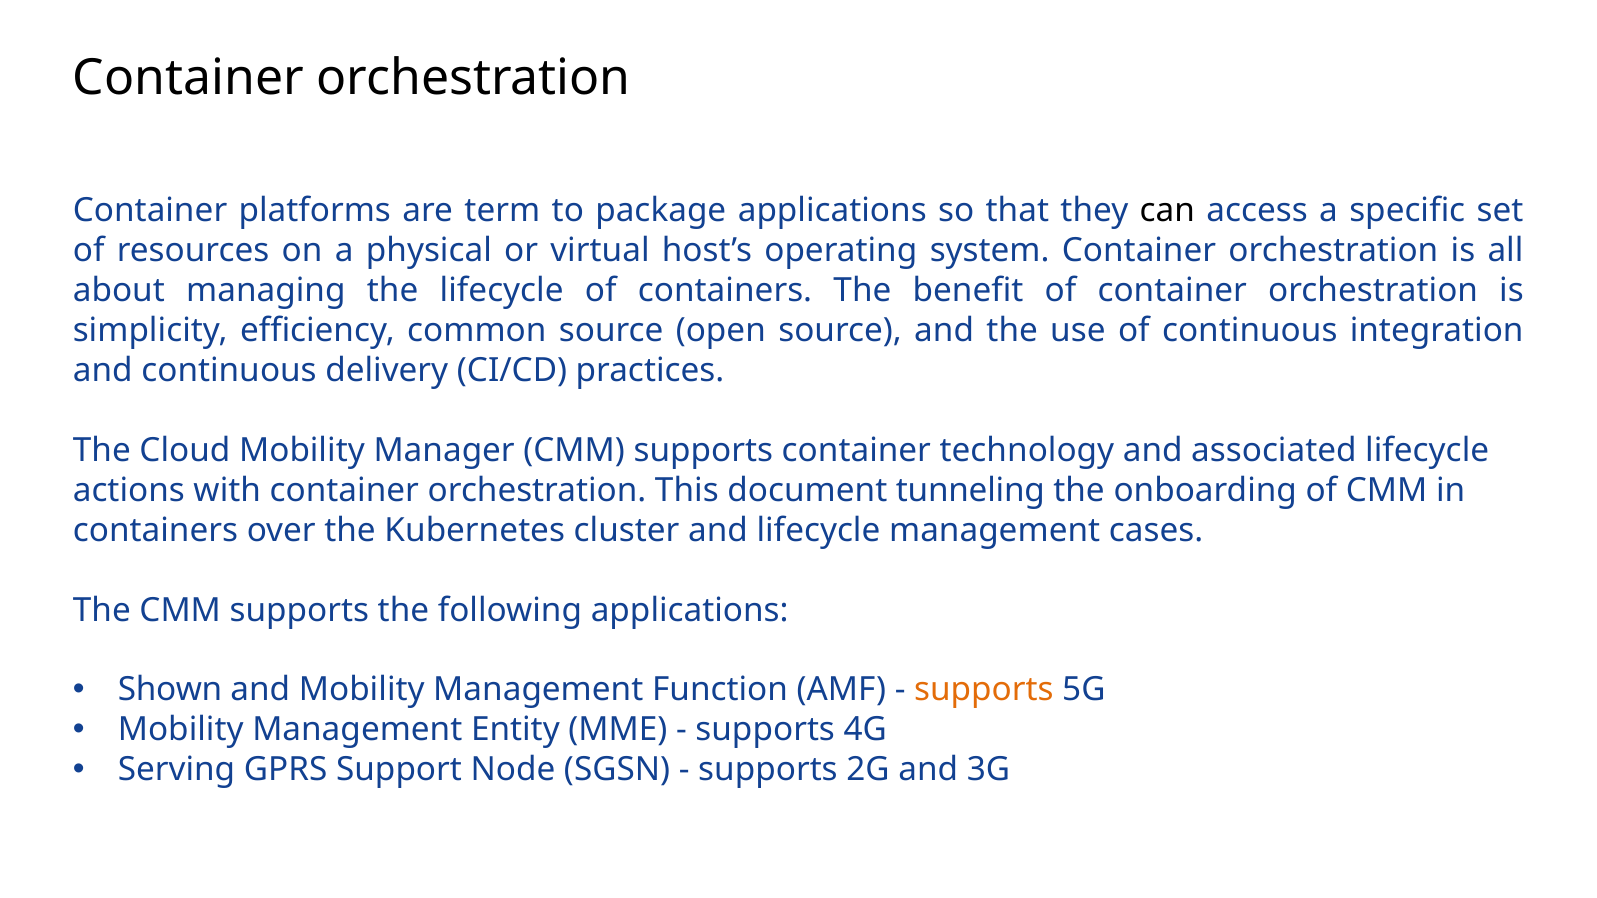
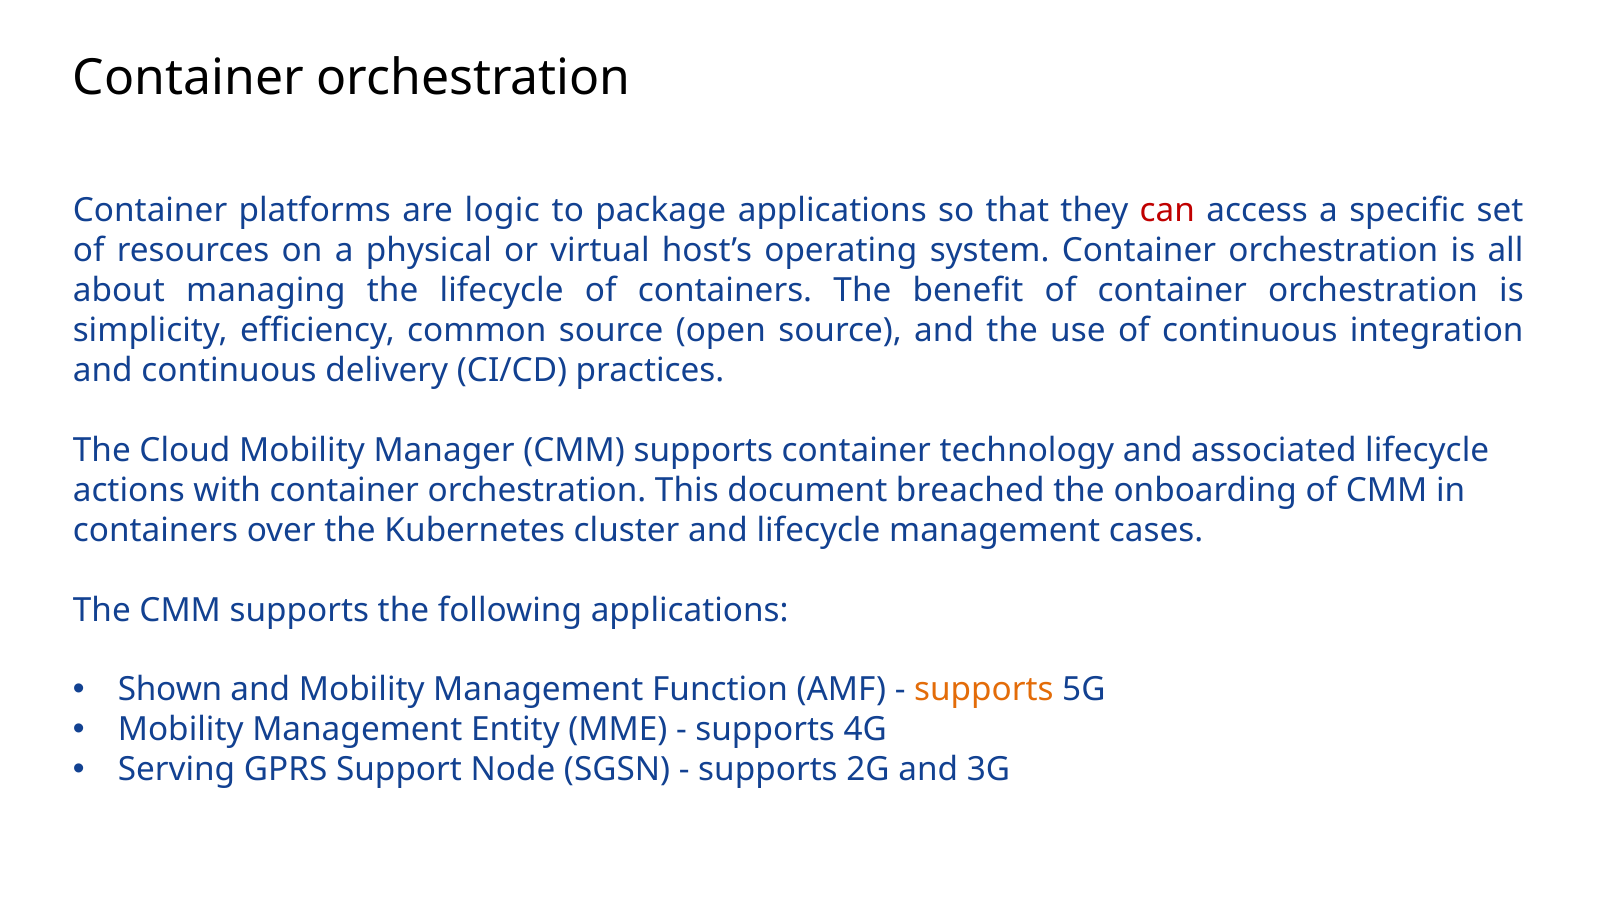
term: term -> logic
can colour: black -> red
tunneling: tunneling -> breached
